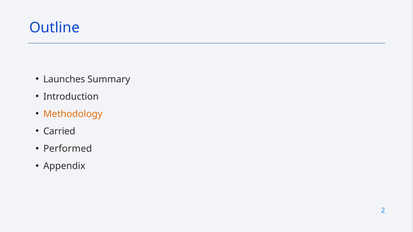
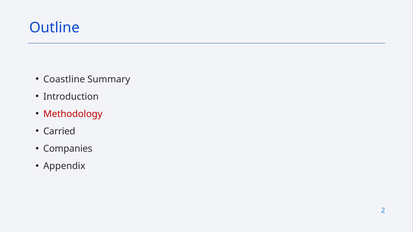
Launches: Launches -> Coastline
Methodology colour: orange -> red
Performed: Performed -> Companies
